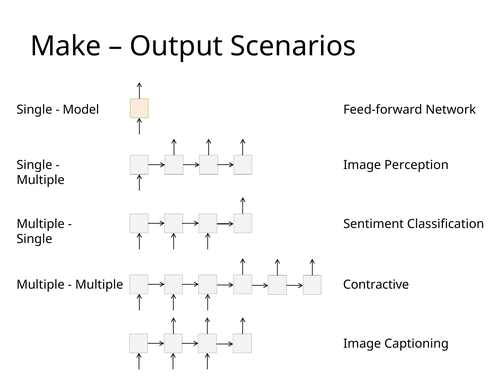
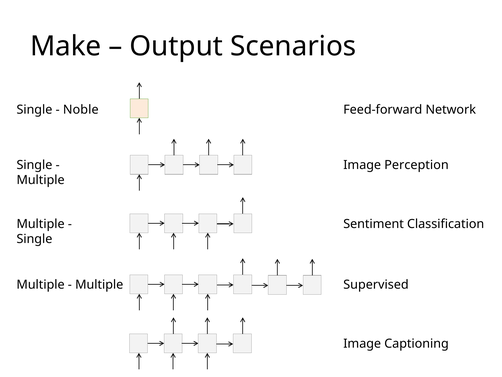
Model: Model -> Noble
Contractive: Contractive -> Supervised
